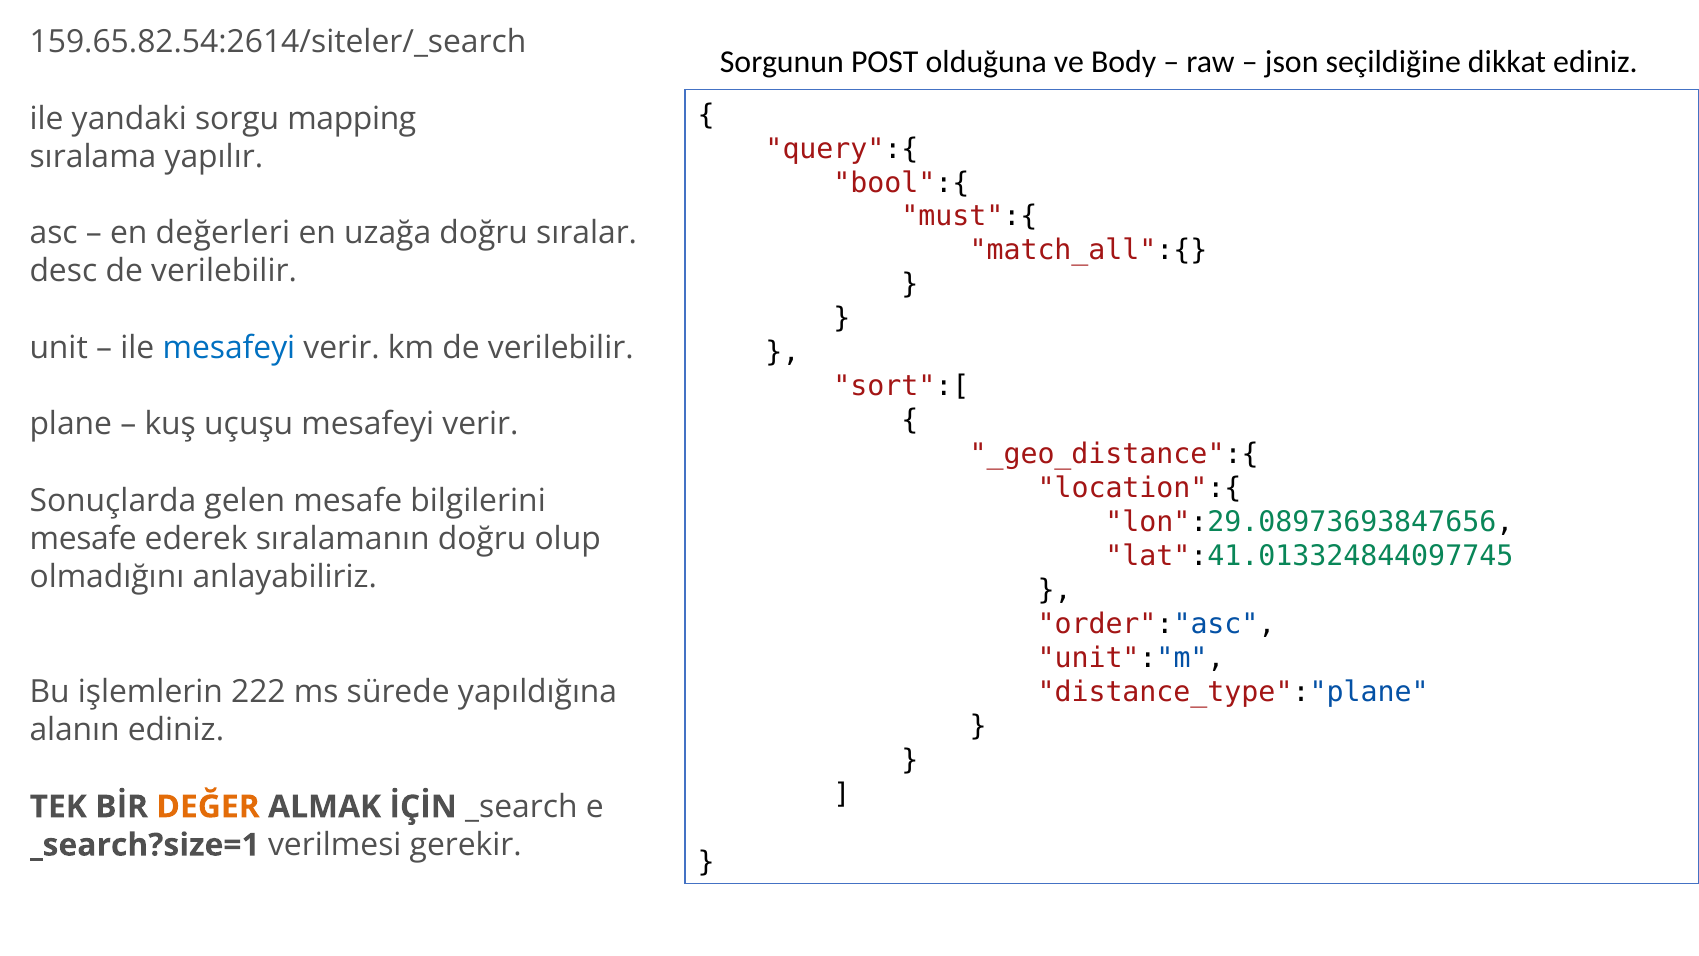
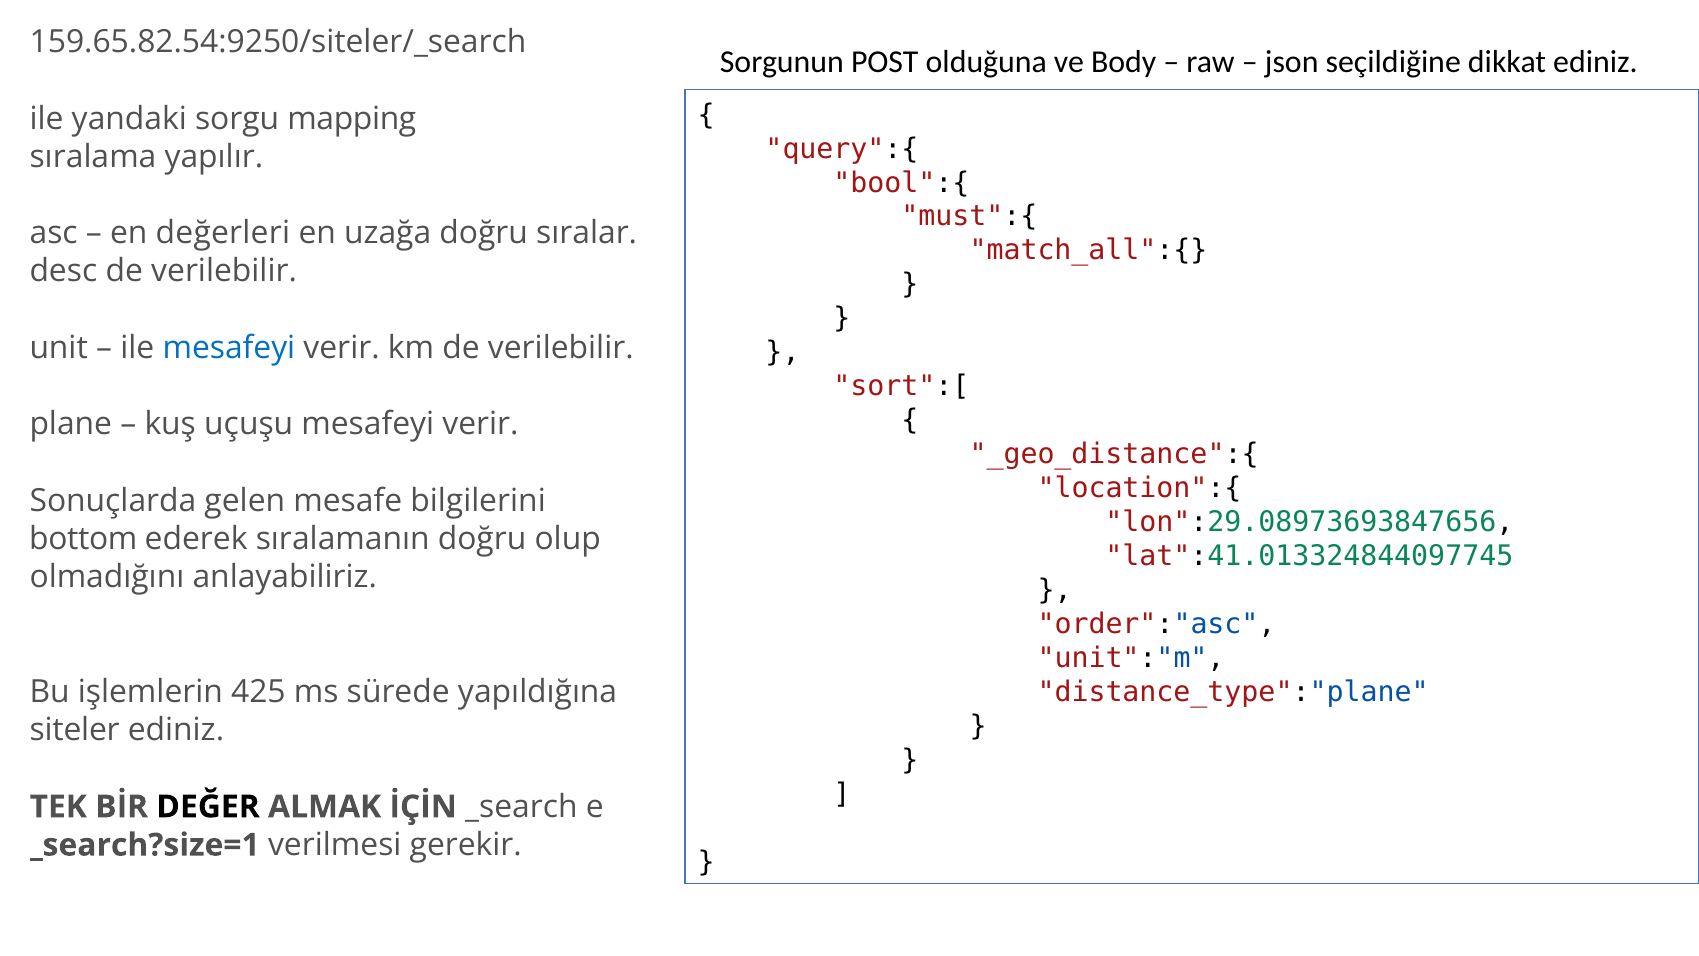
159.65.82.54:2614/siteler/_search: 159.65.82.54:2614/siteler/_search -> 159.65.82.54:9250/siteler/_search
mesafe at (83, 539): mesafe -> bottom
222: 222 -> 425
alanın: alanın -> siteler
DEĞER colour: orange -> black
